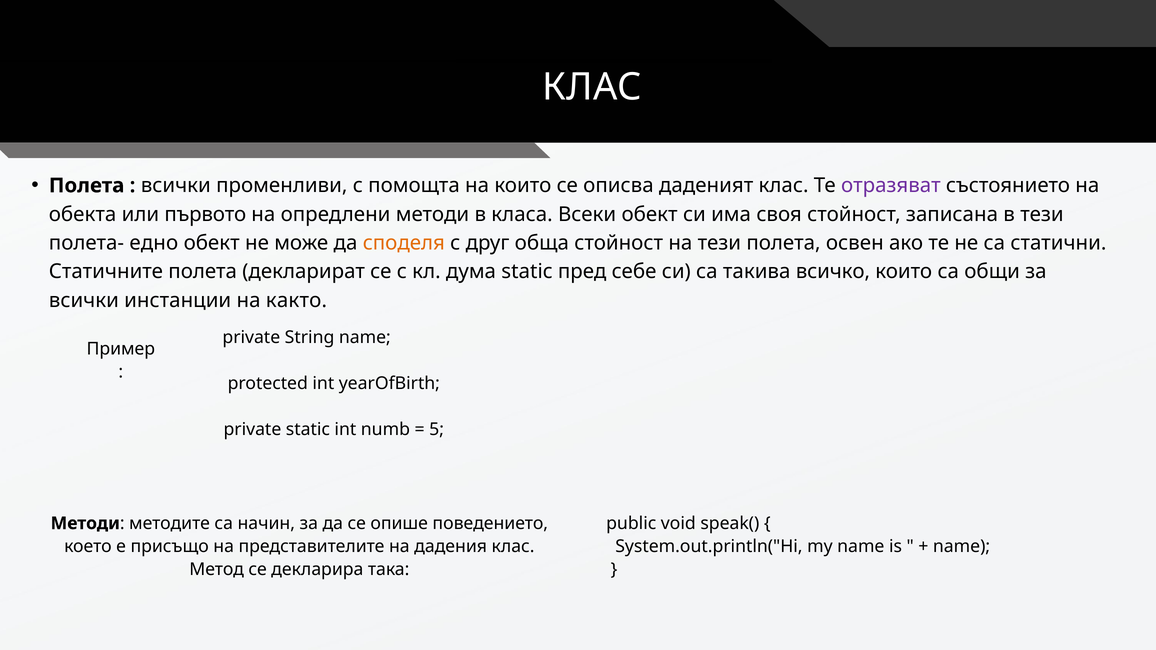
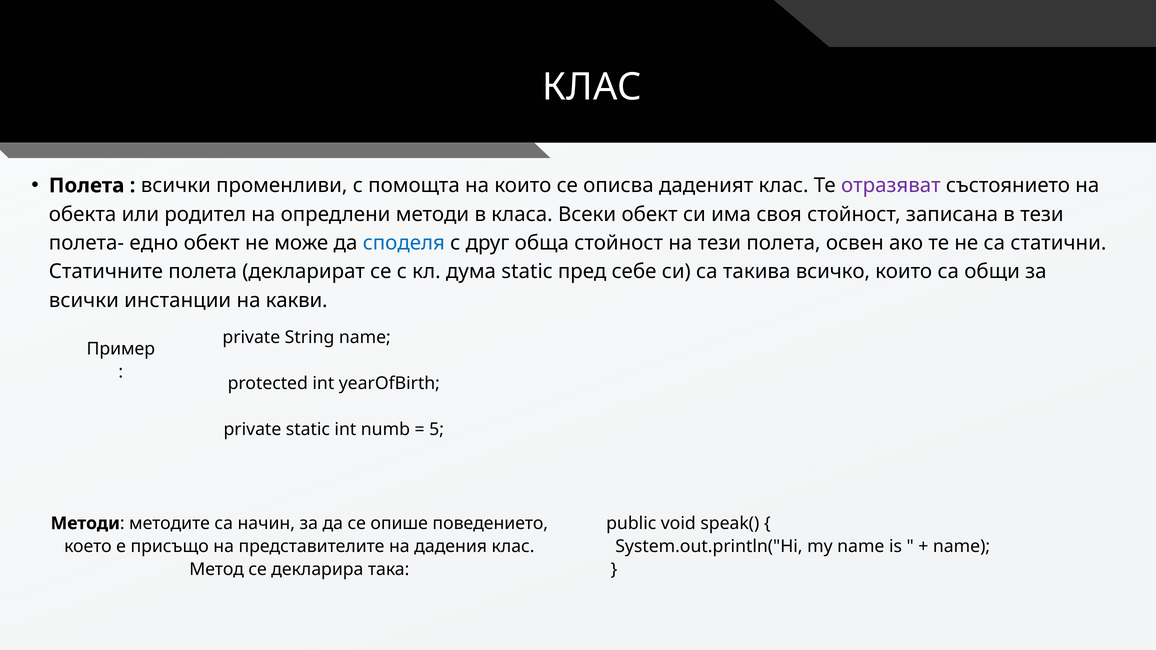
първото: първото -> родител
споделя colour: orange -> blue
както: както -> какви
